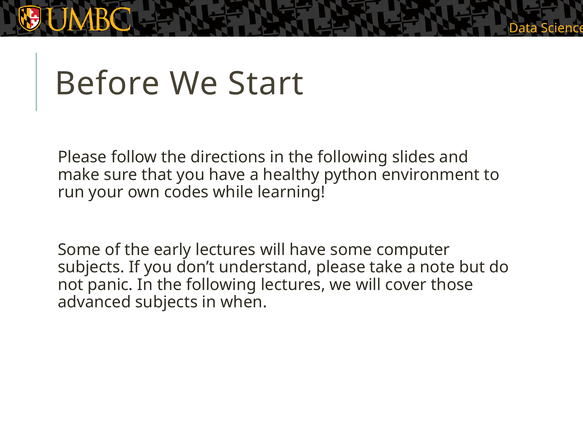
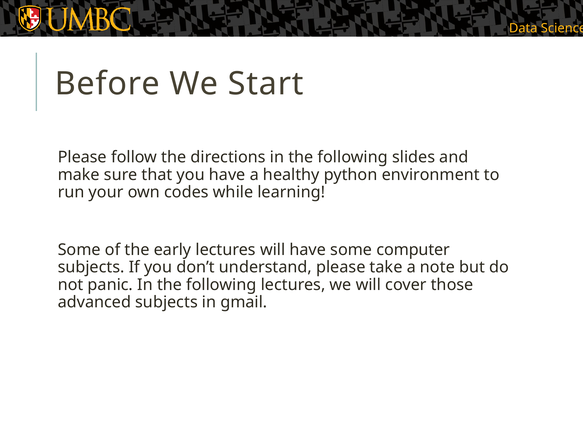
when: when -> gmail
